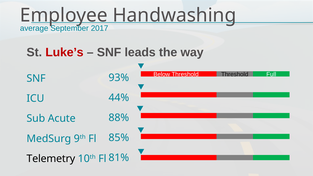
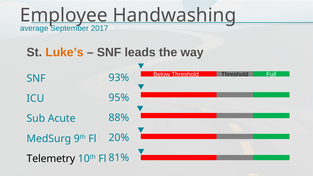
Luke’s colour: red -> orange
44%: 44% -> 95%
85%: 85% -> 20%
